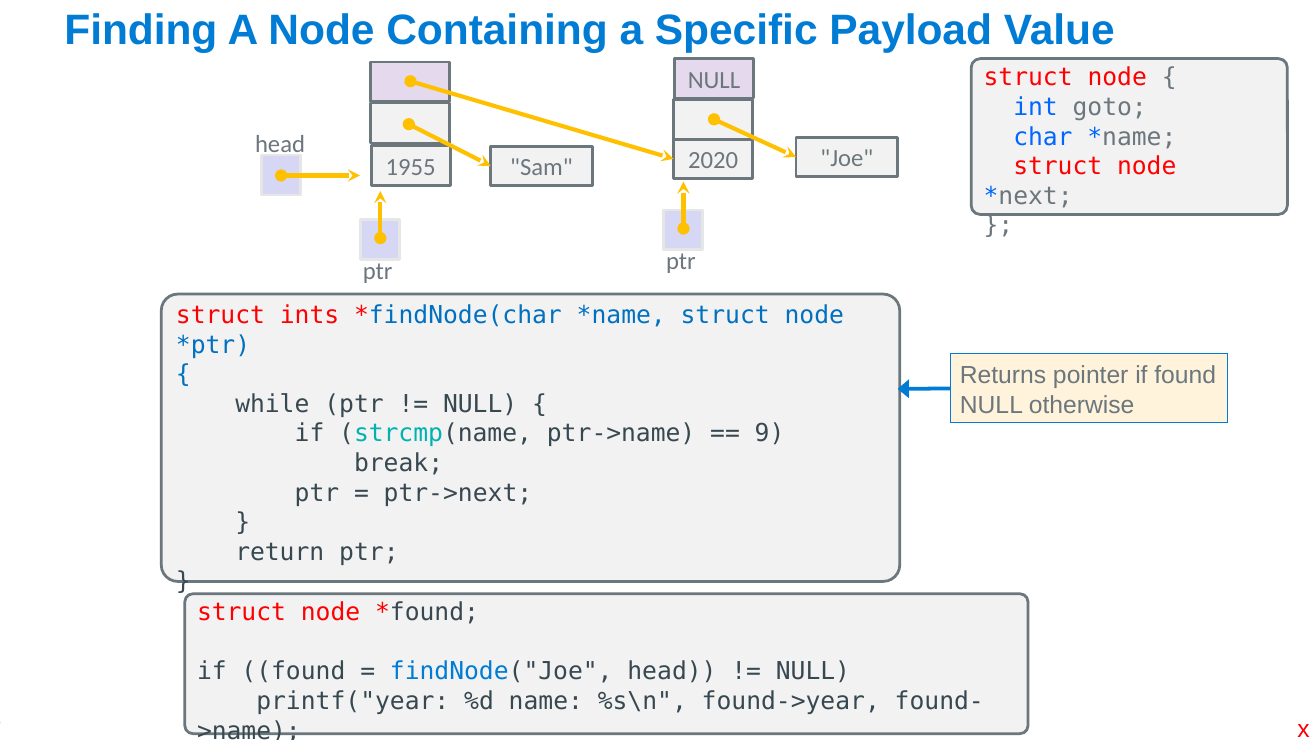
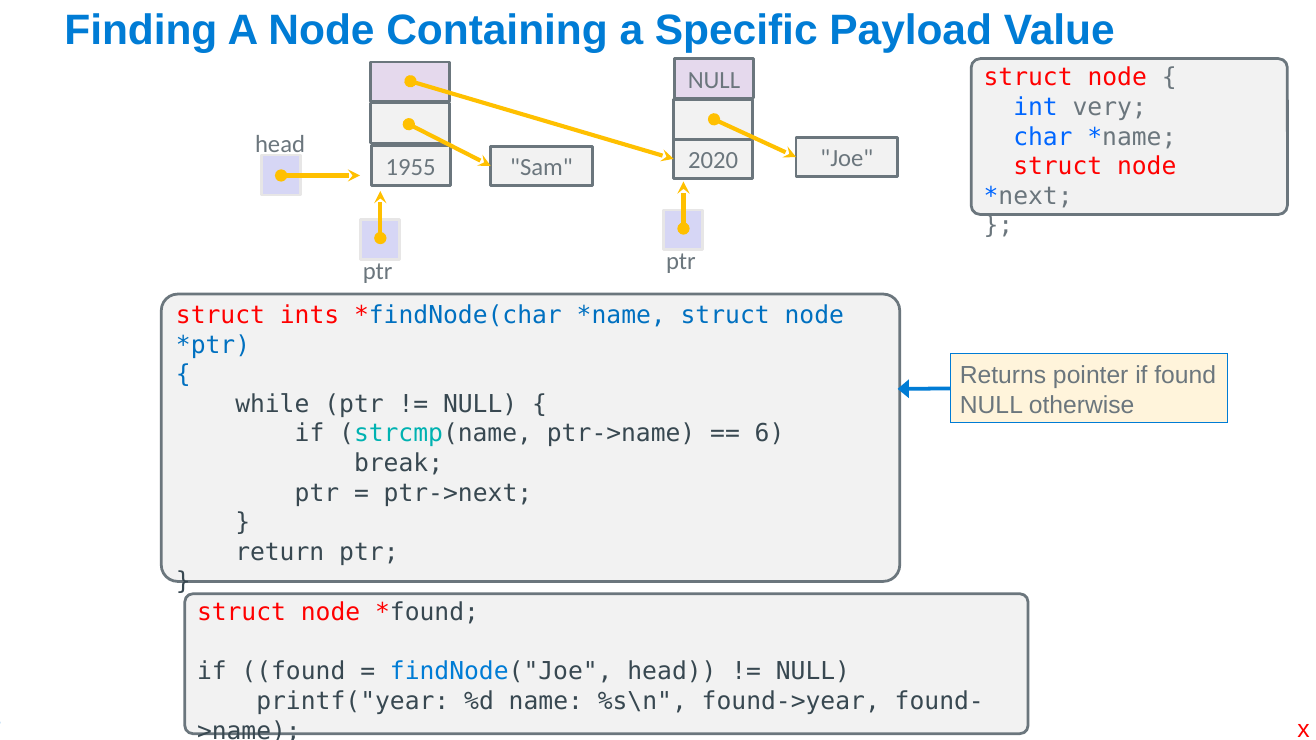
goto: goto -> very
9 at (770, 434): 9 -> 6
